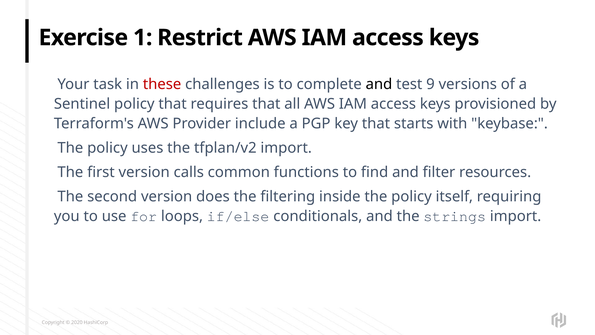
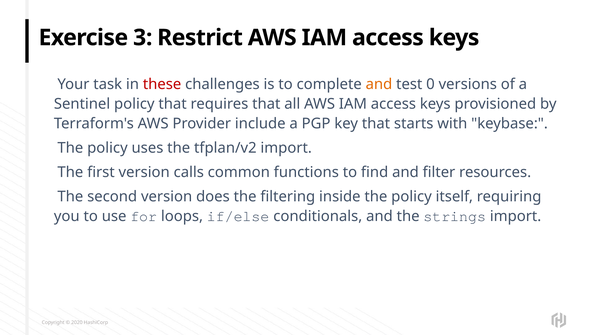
1: 1 -> 3
and at (379, 84) colour: black -> orange
9: 9 -> 0
